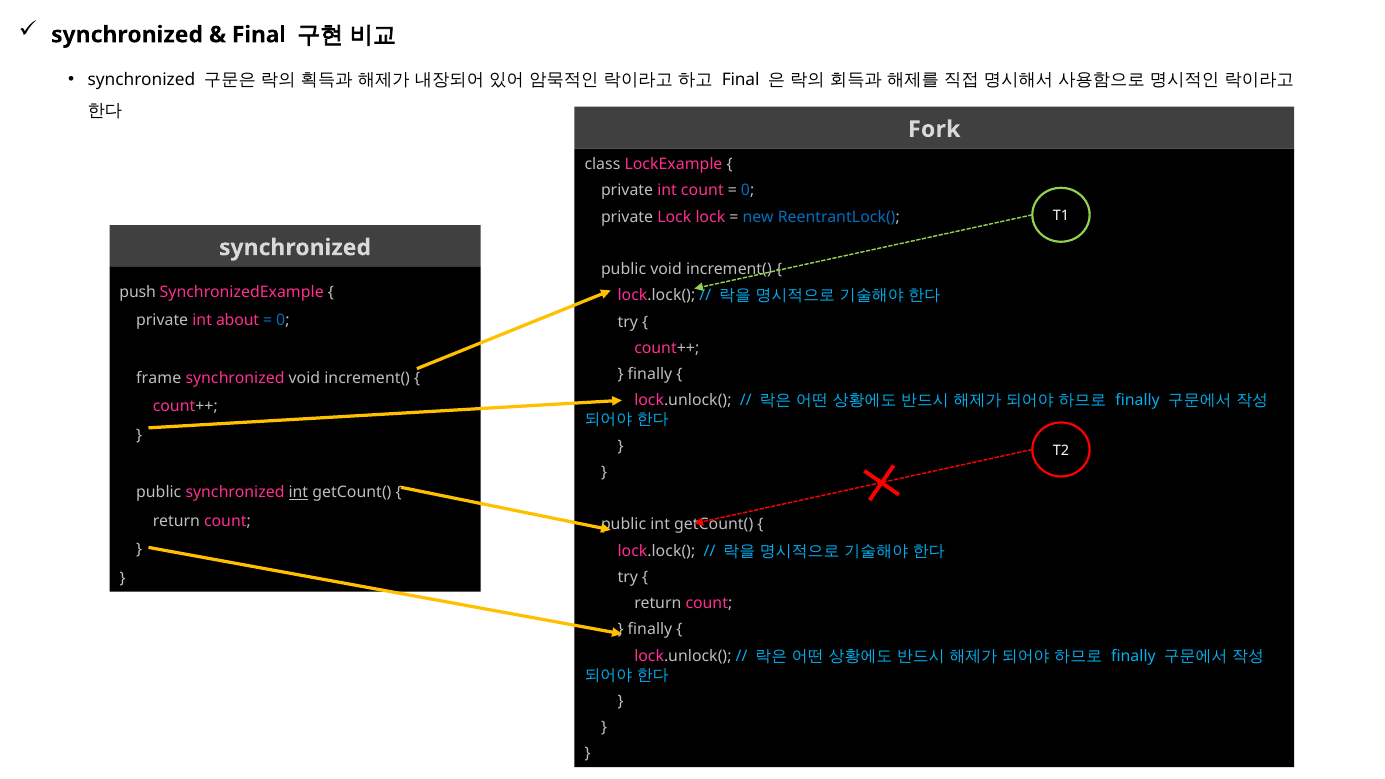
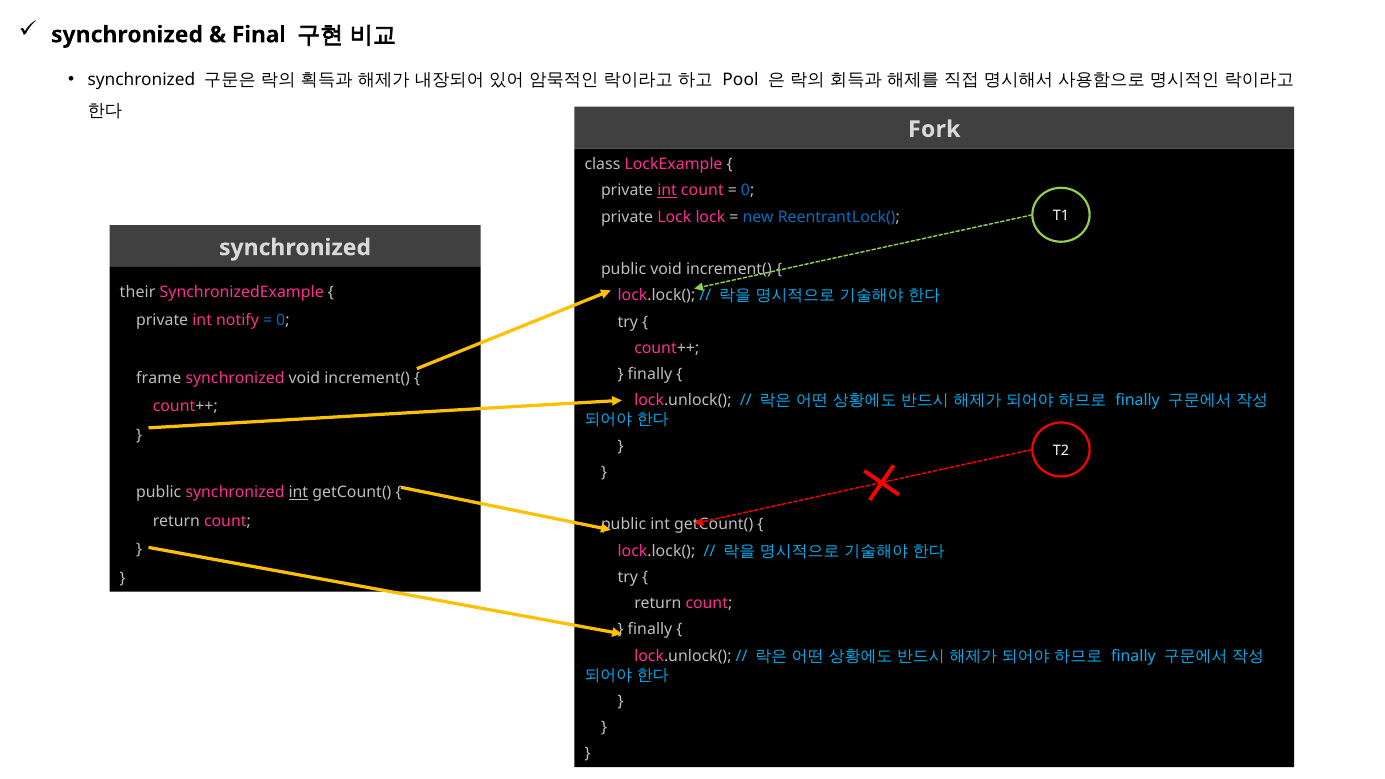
Final at (741, 80): Final -> Pool
int at (667, 191) underline: none -> present
push: push -> their
about: about -> notify
